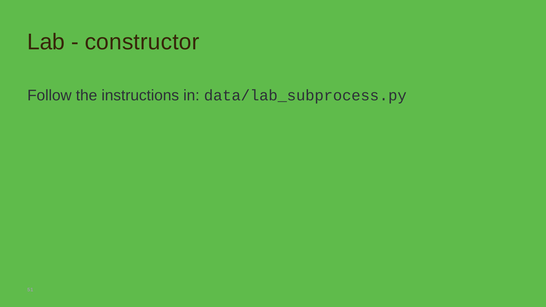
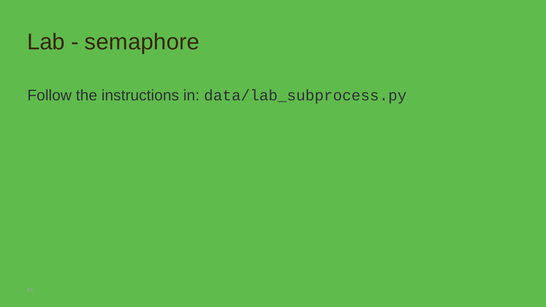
constructor: constructor -> semaphore
